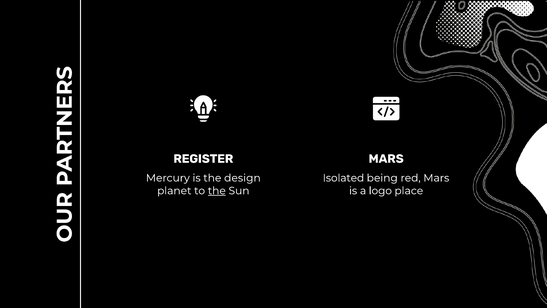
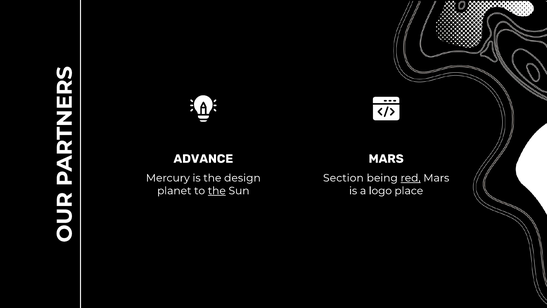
REGISTER: REGISTER -> ADVANCE
Isolated: Isolated -> Section
red underline: none -> present
